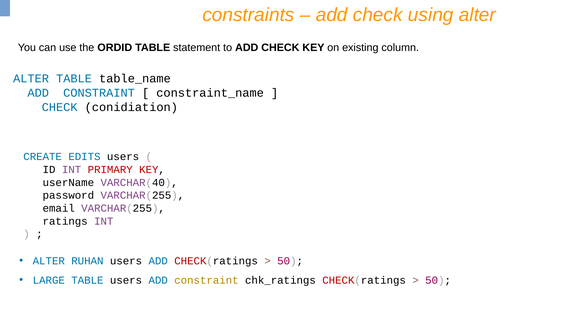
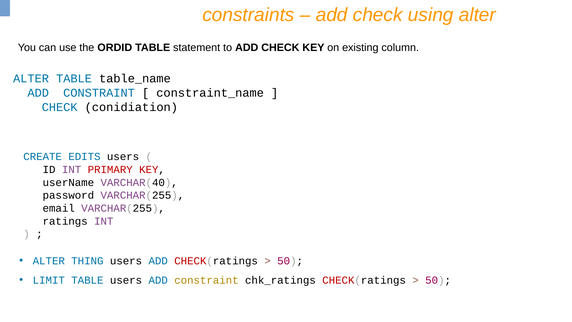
RUHAN: RUHAN -> THING
LARGE: LARGE -> LIMIT
